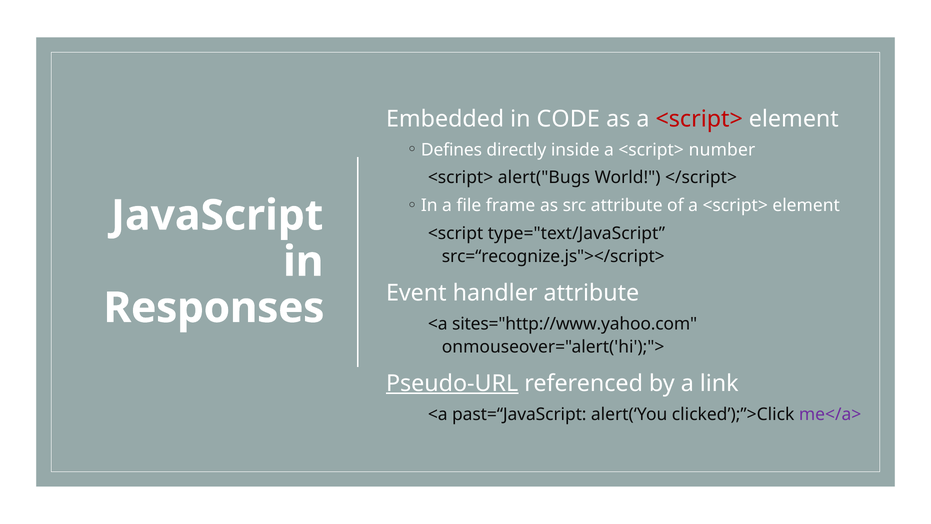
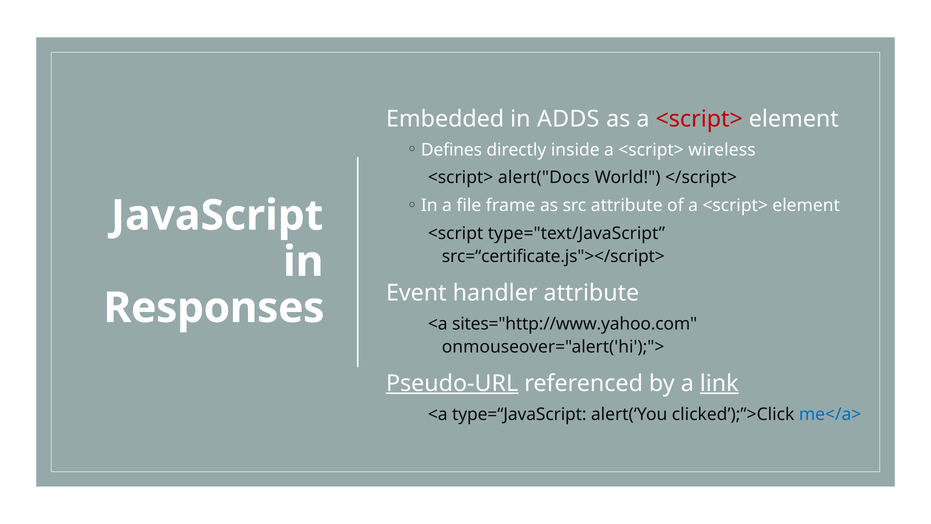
CODE: CODE -> ADDS
number: number -> wireless
alert("Bugs: alert("Bugs -> alert("Docs
src=“recognize.js"></script>: src=“recognize.js"></script> -> src=“certificate.js"></script>
link underline: none -> present
past=“JavaScript: past=“JavaScript -> type=“JavaScript
me</a> colour: purple -> blue
